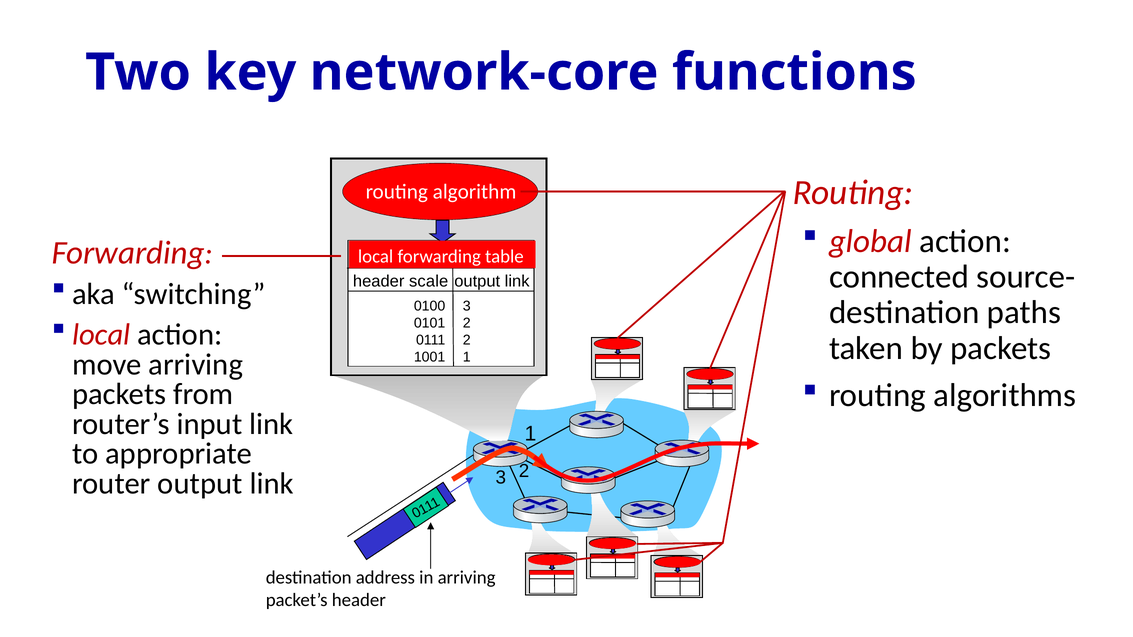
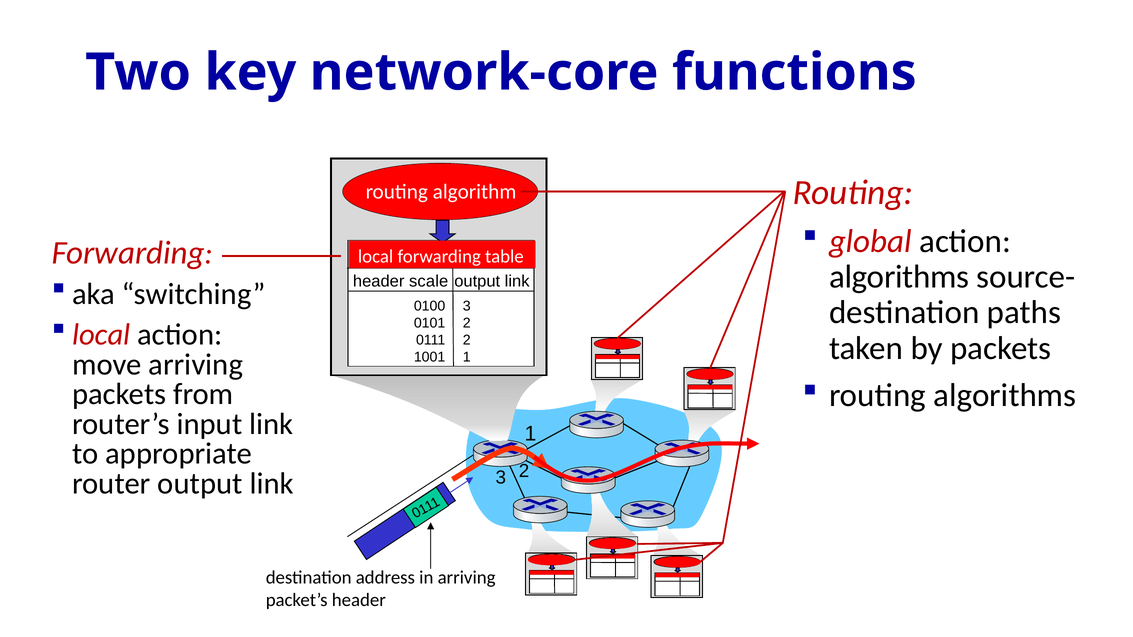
connected at (899, 277): connected -> algorithms
